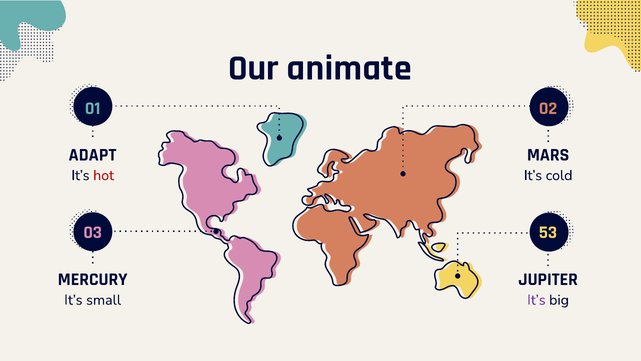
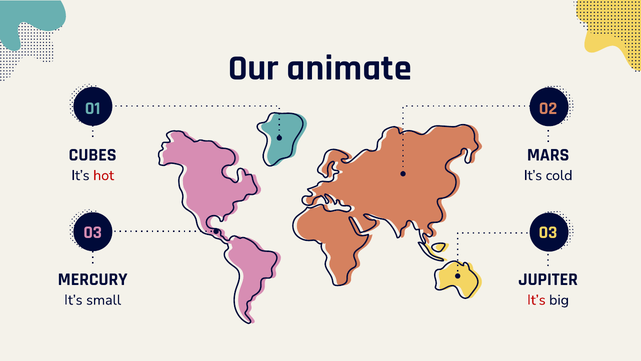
ADAPT: ADAPT -> CUBES
03 53: 53 -> 03
It’s at (536, 300) colour: purple -> red
